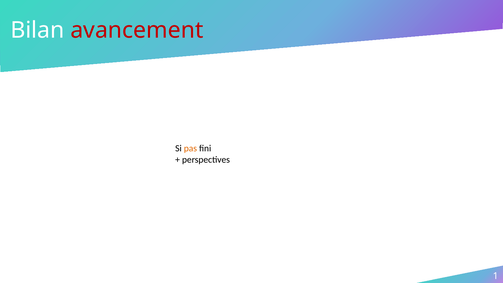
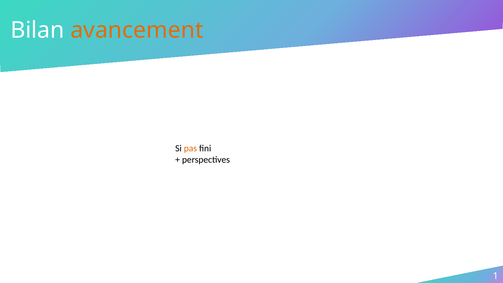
avancement colour: red -> orange
